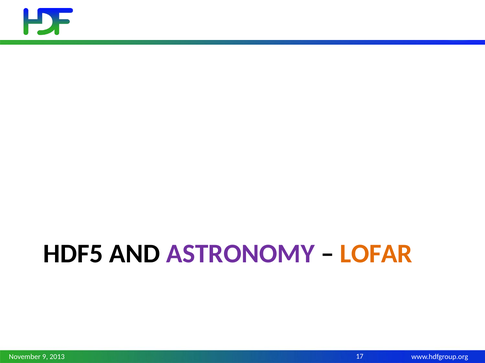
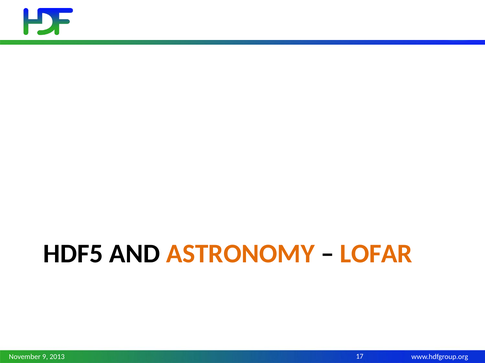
ASTRONOMY colour: purple -> orange
